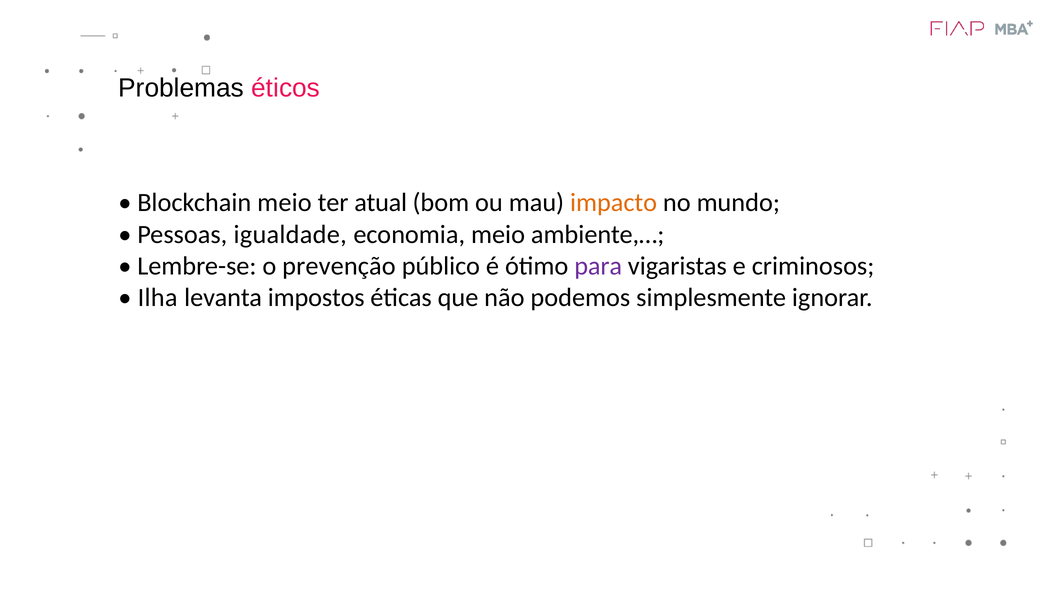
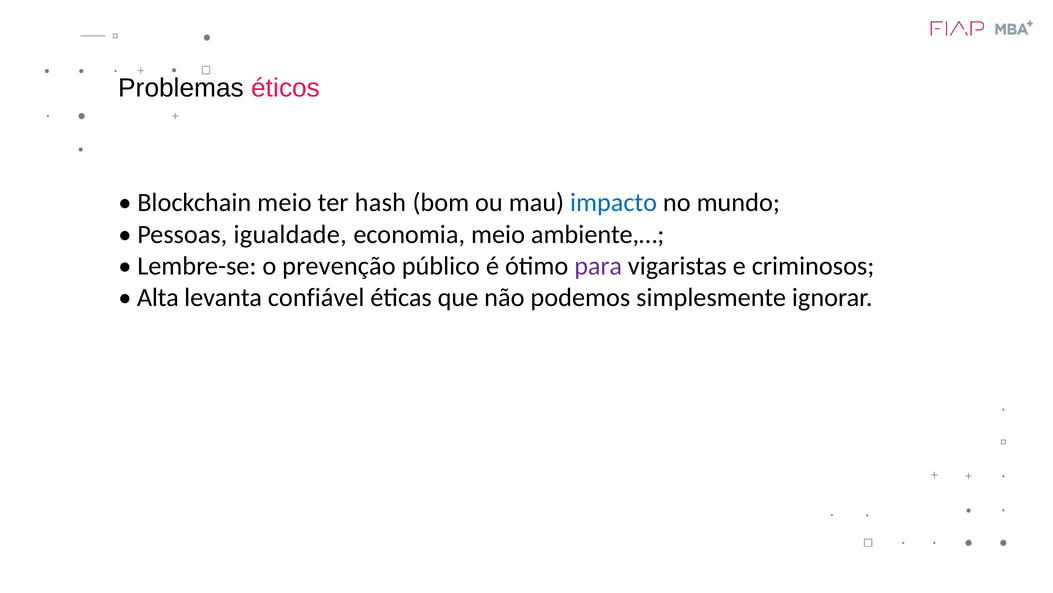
atual: atual -> hash
impacto colour: orange -> blue
Ilha: Ilha -> Alta
impostos: impostos -> confiável
